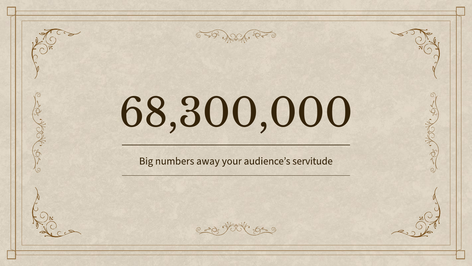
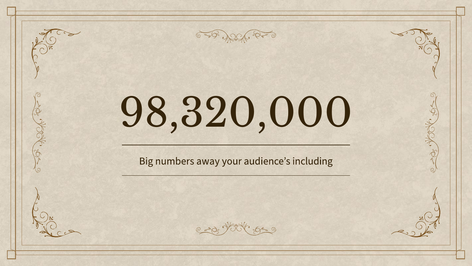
68,300,000: 68,300,000 -> 98,320,000
servitude: servitude -> including
